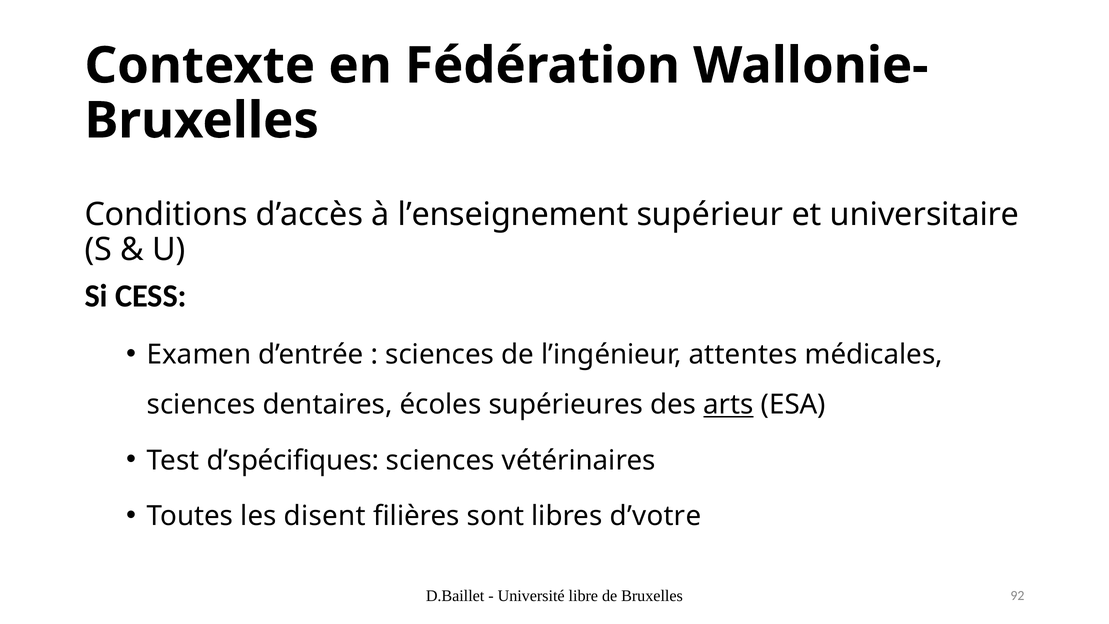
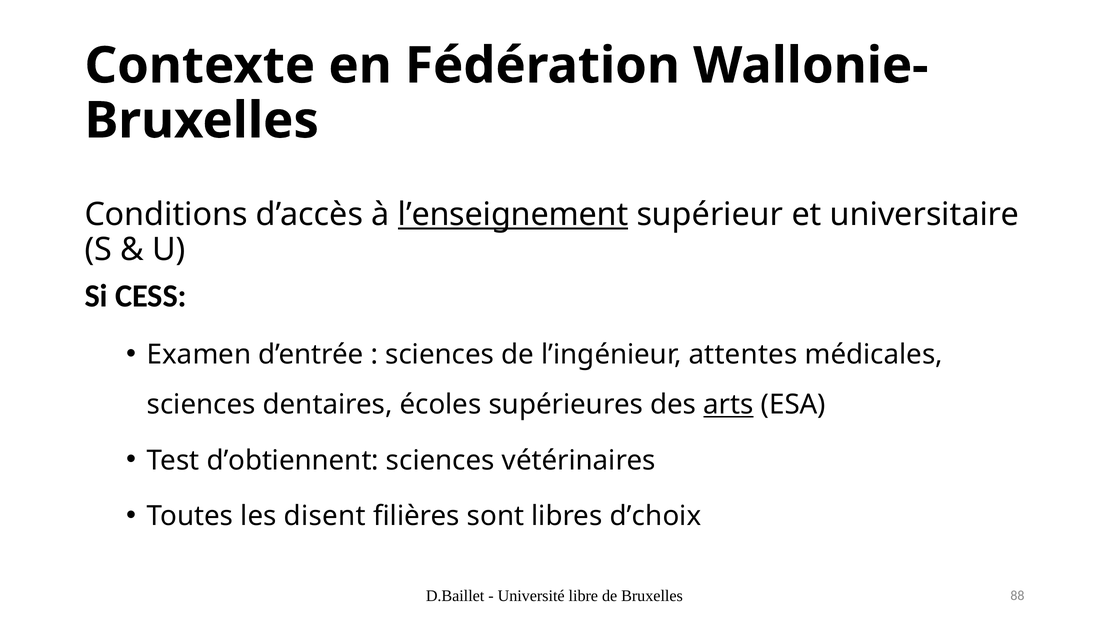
l’enseignement underline: none -> present
d’spécifiques: d’spécifiques -> d’obtiennent
d’votre: d’votre -> d’choix
92: 92 -> 88
